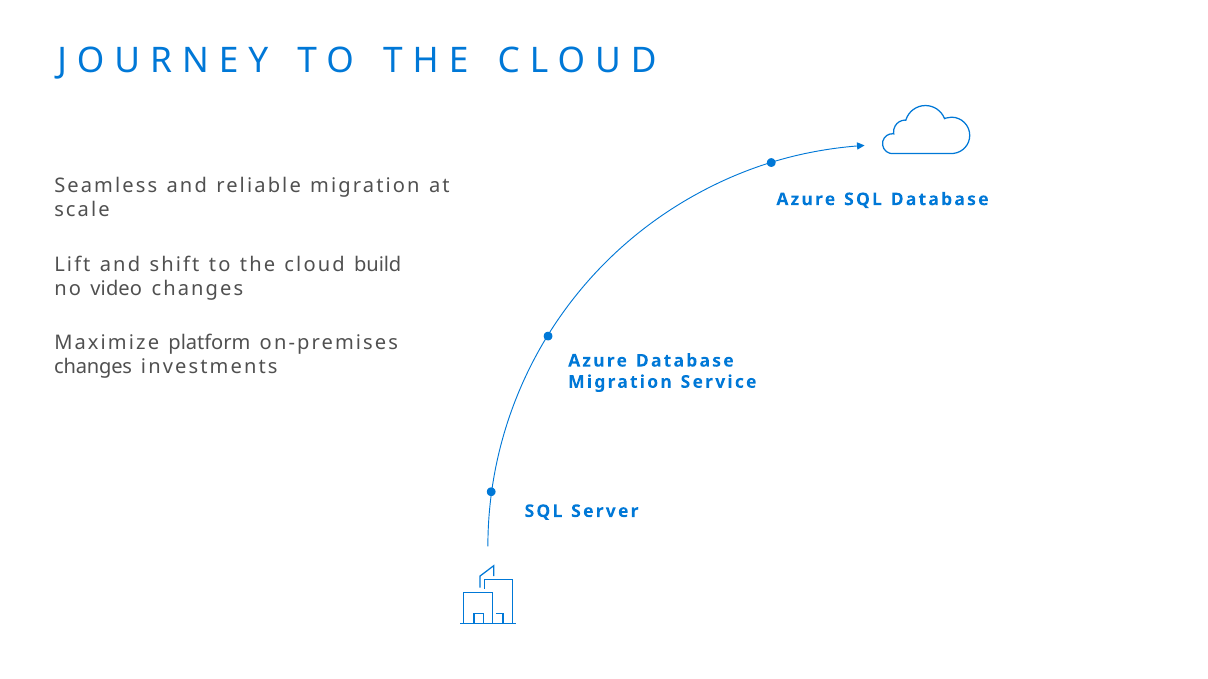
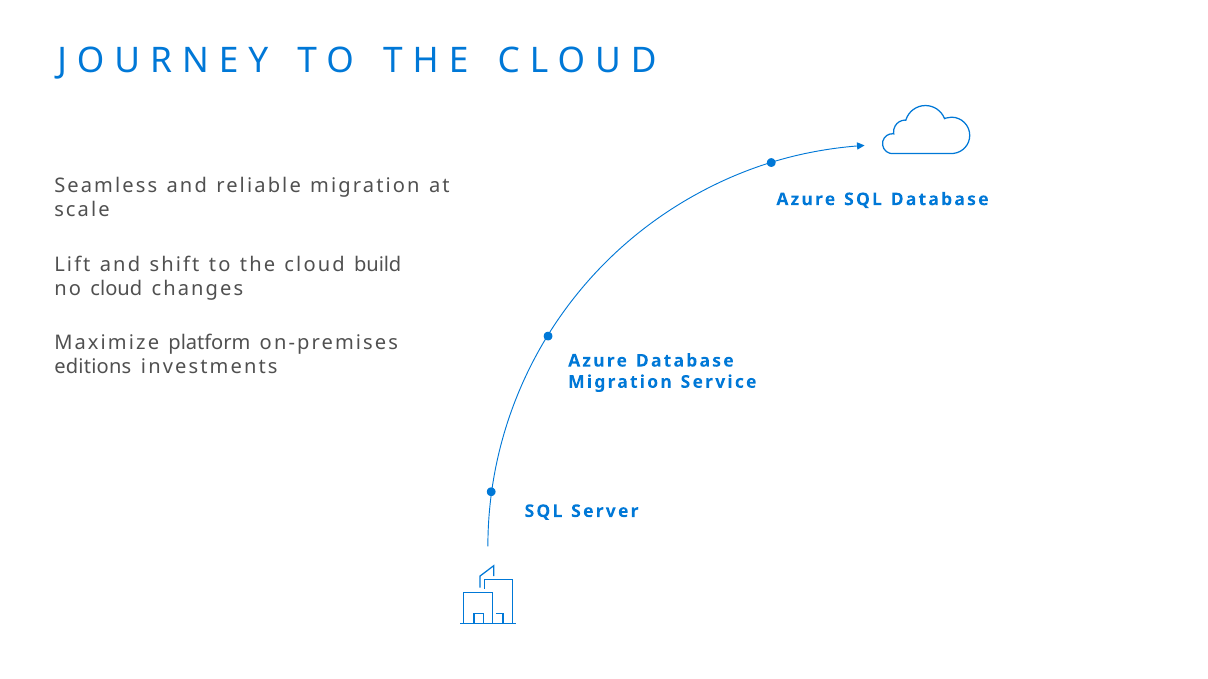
no video: video -> cloud
changes at (93, 367): changes -> editions
